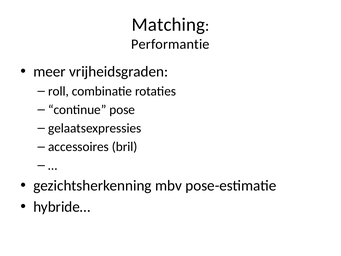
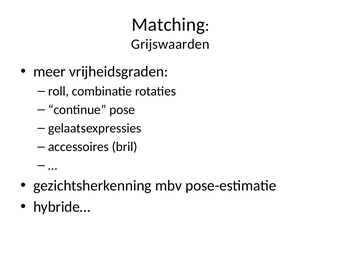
Performantie: Performantie -> Grijswaarden
